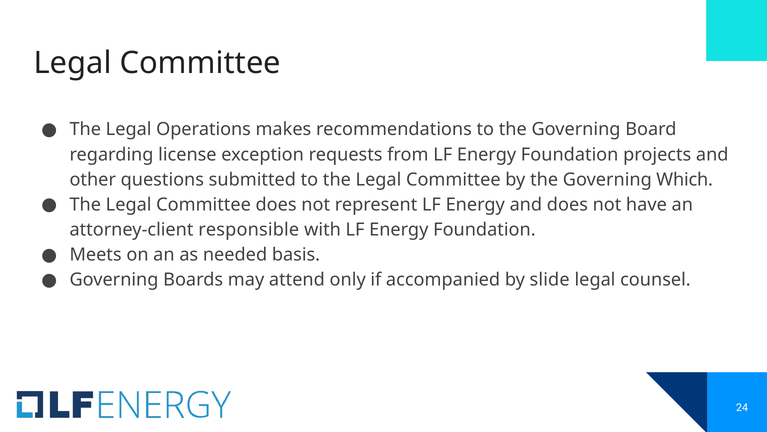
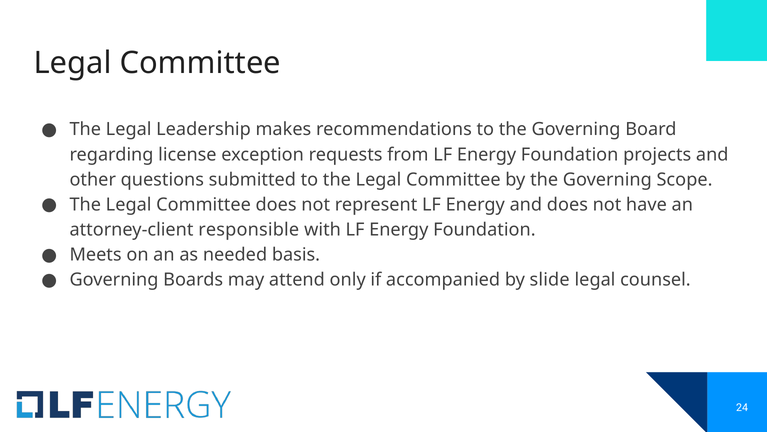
Operations: Operations -> Leadership
Which: Which -> Scope
